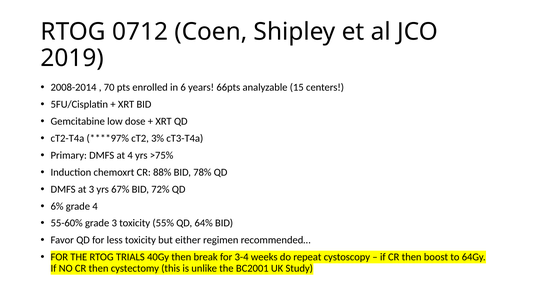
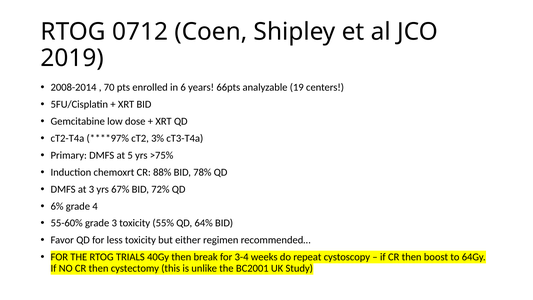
15: 15 -> 19
at 4: 4 -> 5
